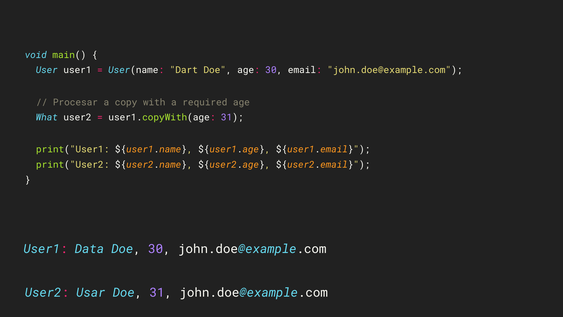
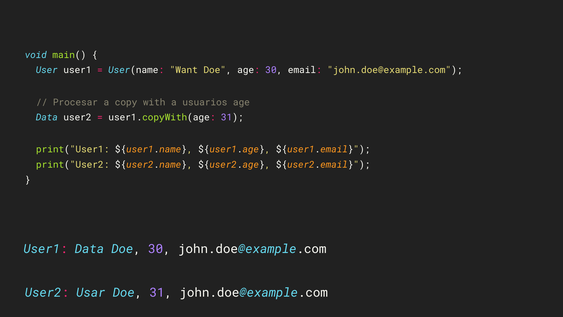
Dart: Dart -> Want
required: required -> usuarios
What at (47, 117): What -> Data
